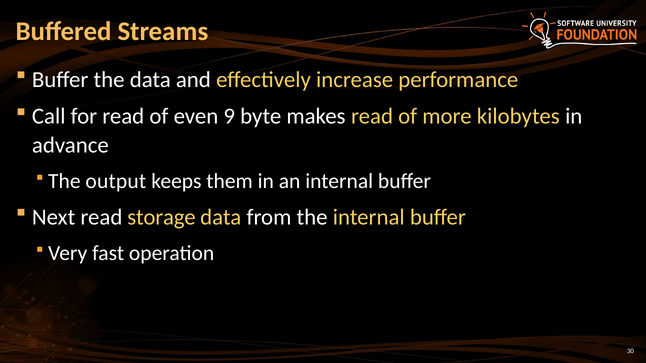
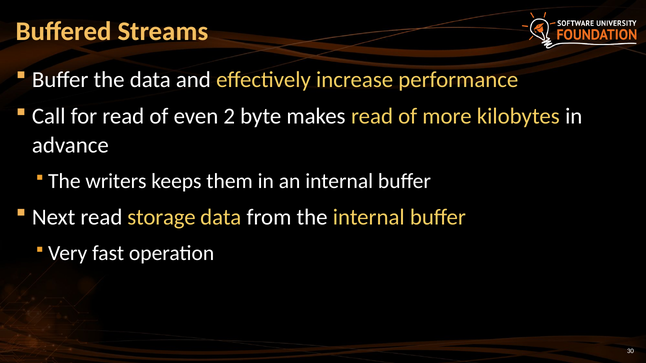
9: 9 -> 2
output: output -> writers
